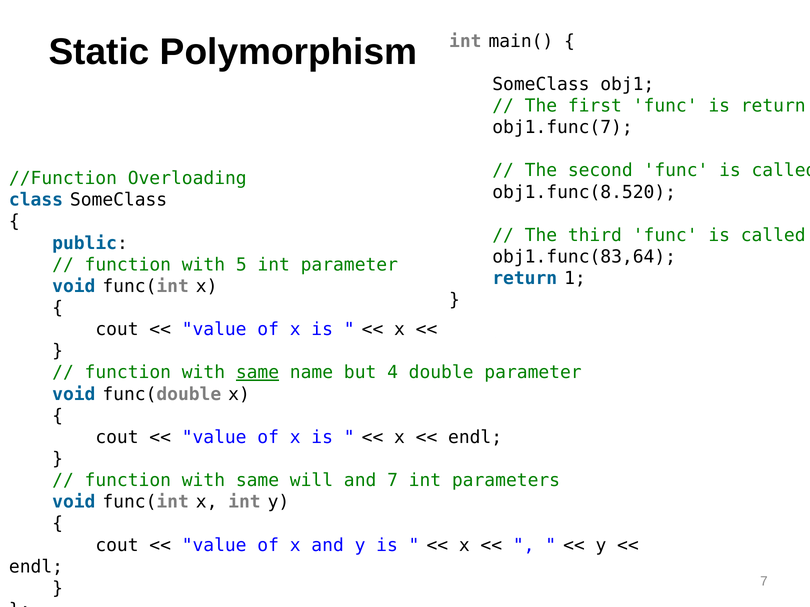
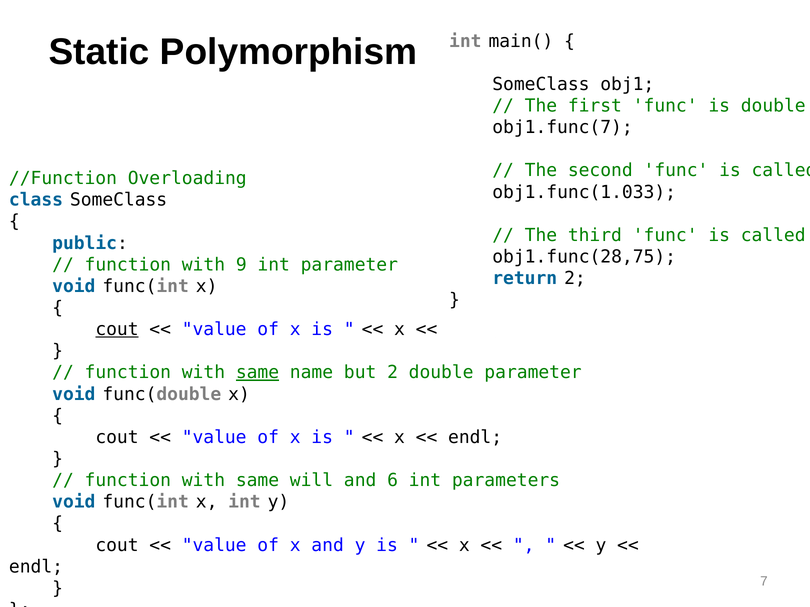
is return: return -> double
obj1.func(8.520: obj1.func(8.520 -> obj1.func(1.033
obj1.func(83,64: obj1.func(83,64 -> obj1.func(28,75
5: 5 -> 9
return 1: 1 -> 2
cout at (117, 330) underline: none -> present
but 4: 4 -> 2
and 7: 7 -> 6
